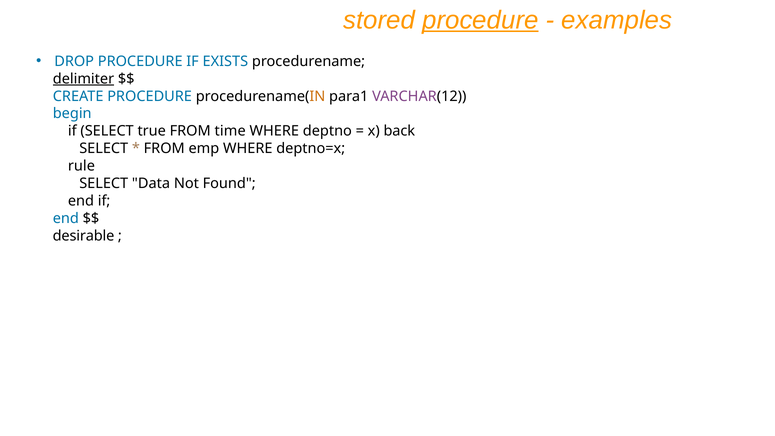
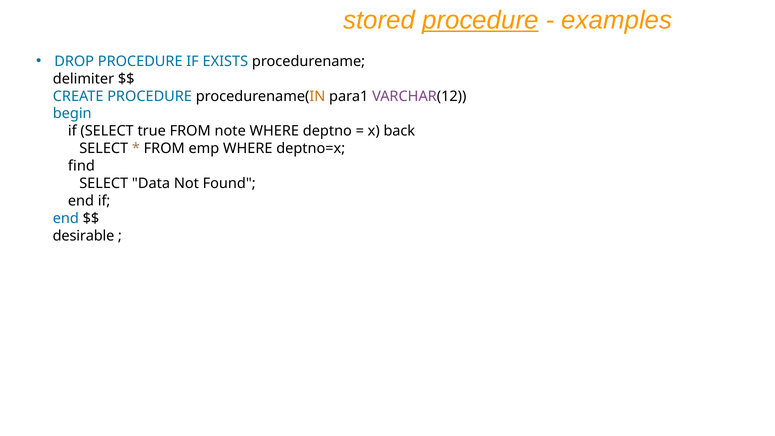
delimiter underline: present -> none
time: time -> note
rule: rule -> find
